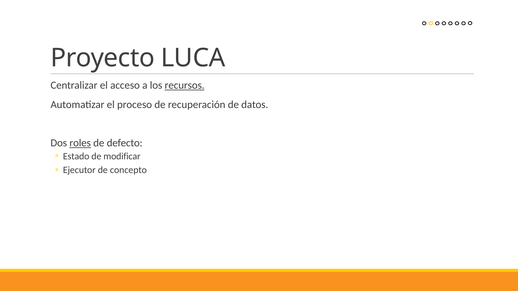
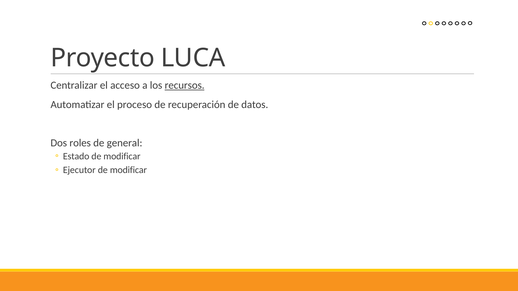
roles underline: present -> none
defecto: defecto -> general
Ejecutor de concepto: concepto -> modificar
